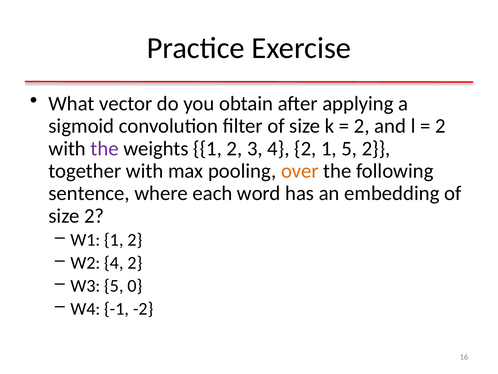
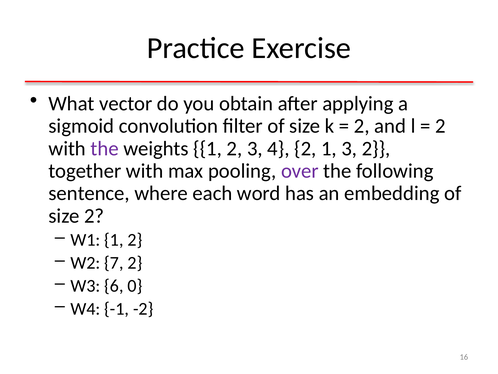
1 5: 5 -> 3
over colour: orange -> purple
W2 4: 4 -> 7
W3 5: 5 -> 6
